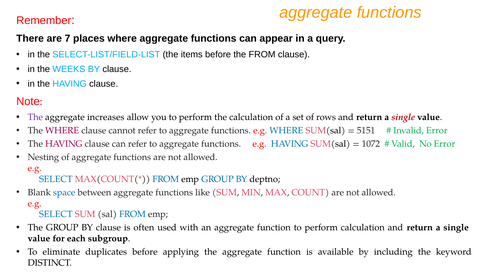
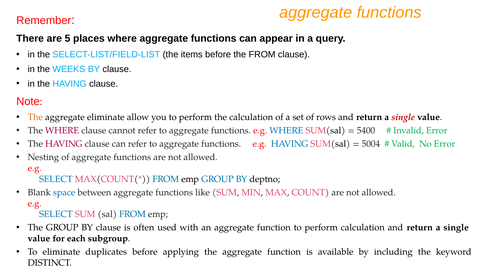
7: 7 -> 5
The at (35, 117) colour: purple -> orange
aggregate increases: increases -> eliminate
5151: 5151 -> 5400
1072: 1072 -> 5004
